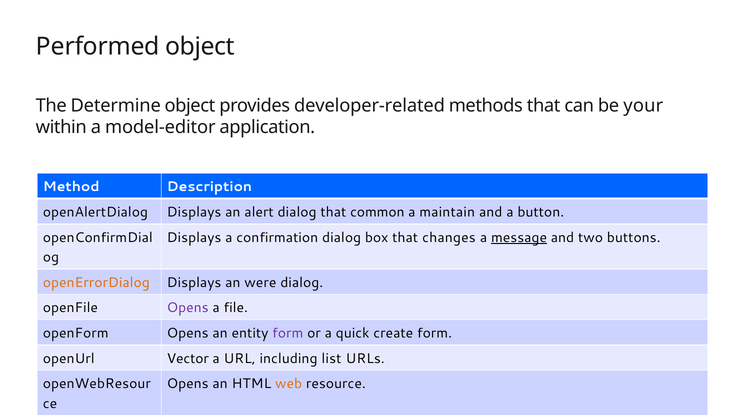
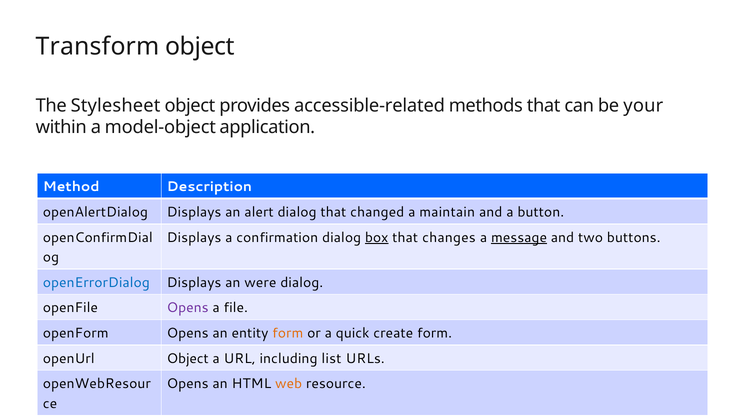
Performed: Performed -> Transform
Determine: Determine -> Stylesheet
developer-related: developer-related -> accessible-related
model-editor: model-editor -> model-object
common: common -> changed
box underline: none -> present
openErrorDialog colour: orange -> blue
form at (288, 333) colour: purple -> orange
openUrl Vector: Vector -> Object
